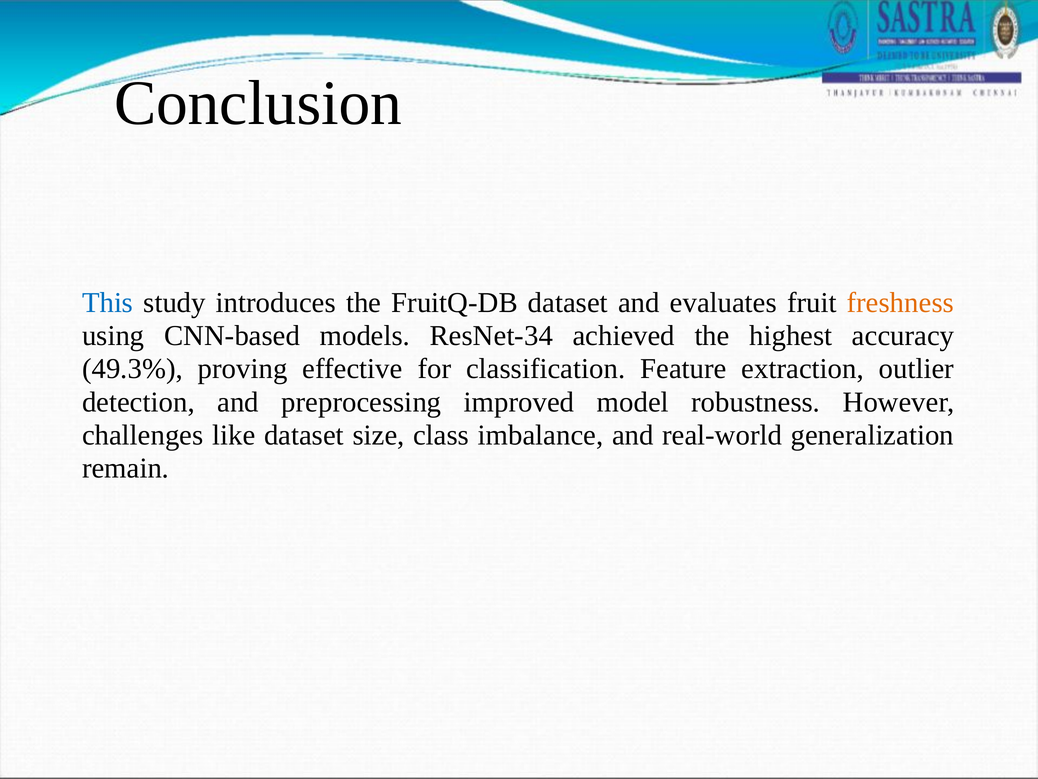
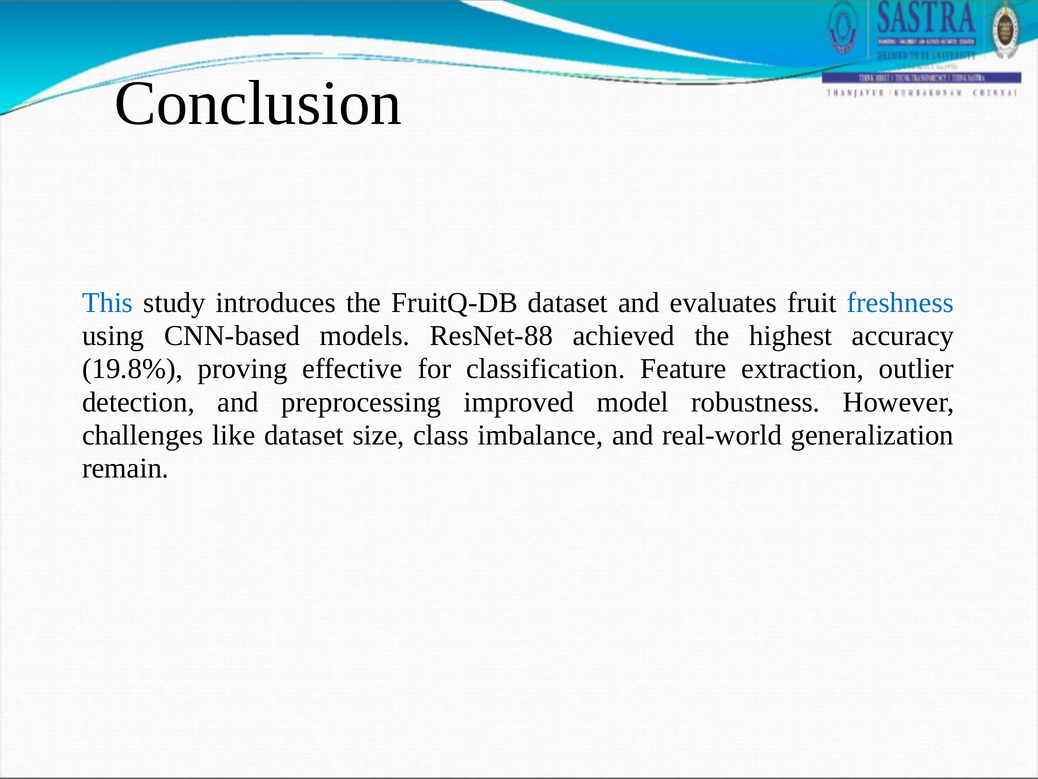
freshness colour: orange -> blue
ResNet-34: ResNet-34 -> ResNet-88
49.3%: 49.3% -> 19.8%
